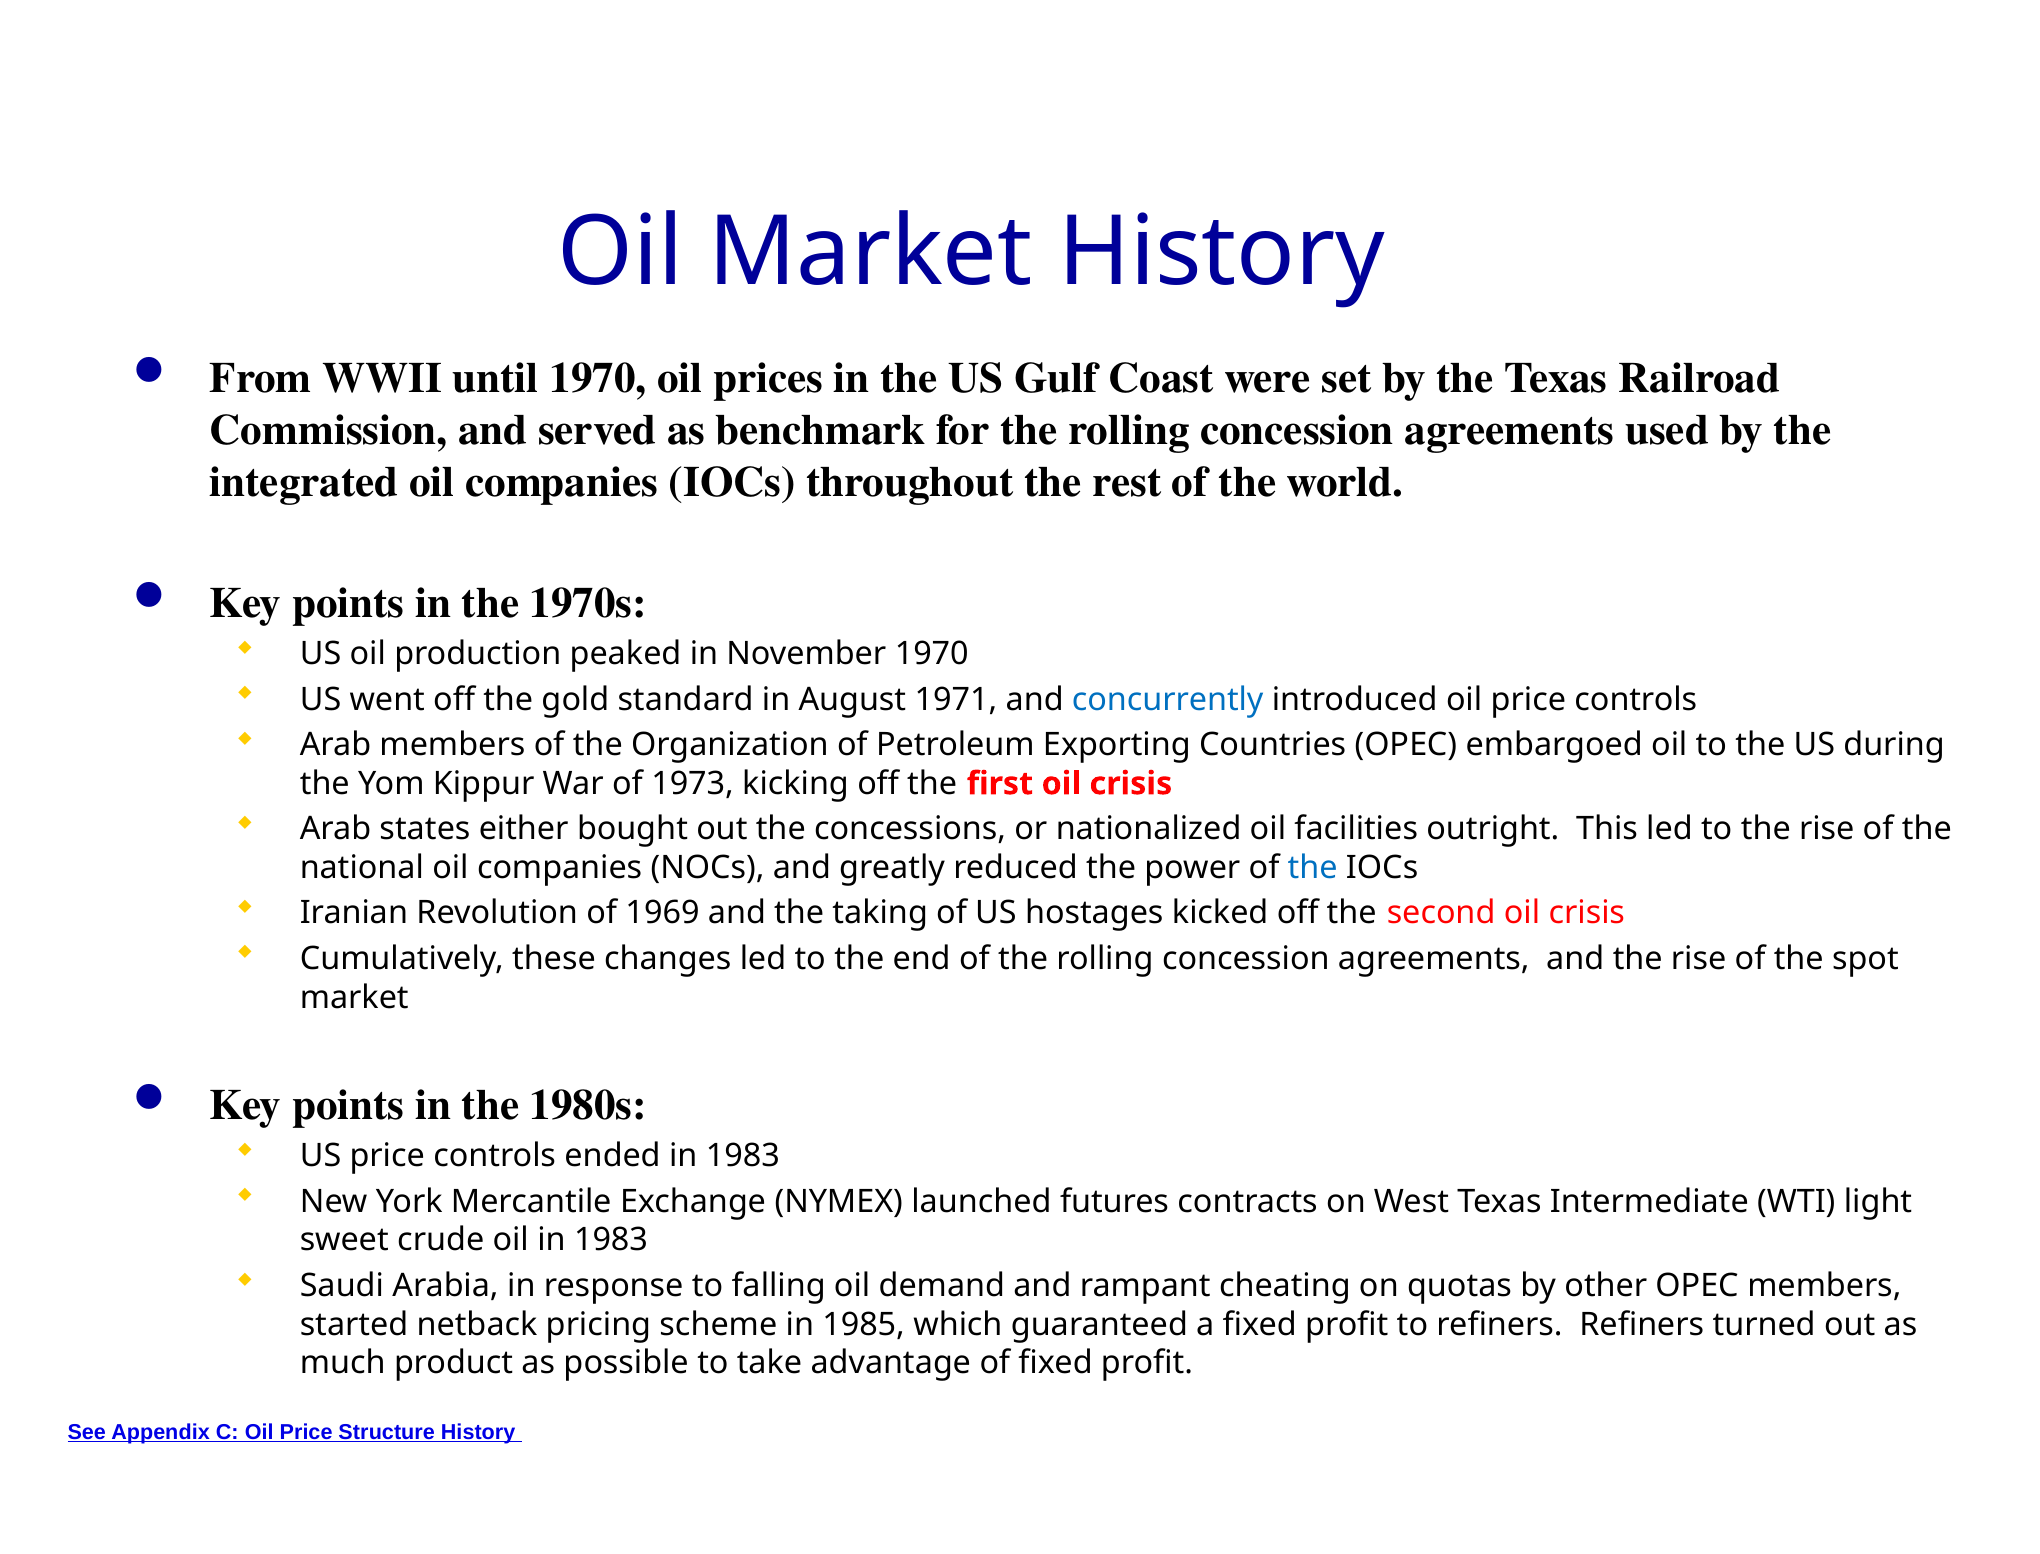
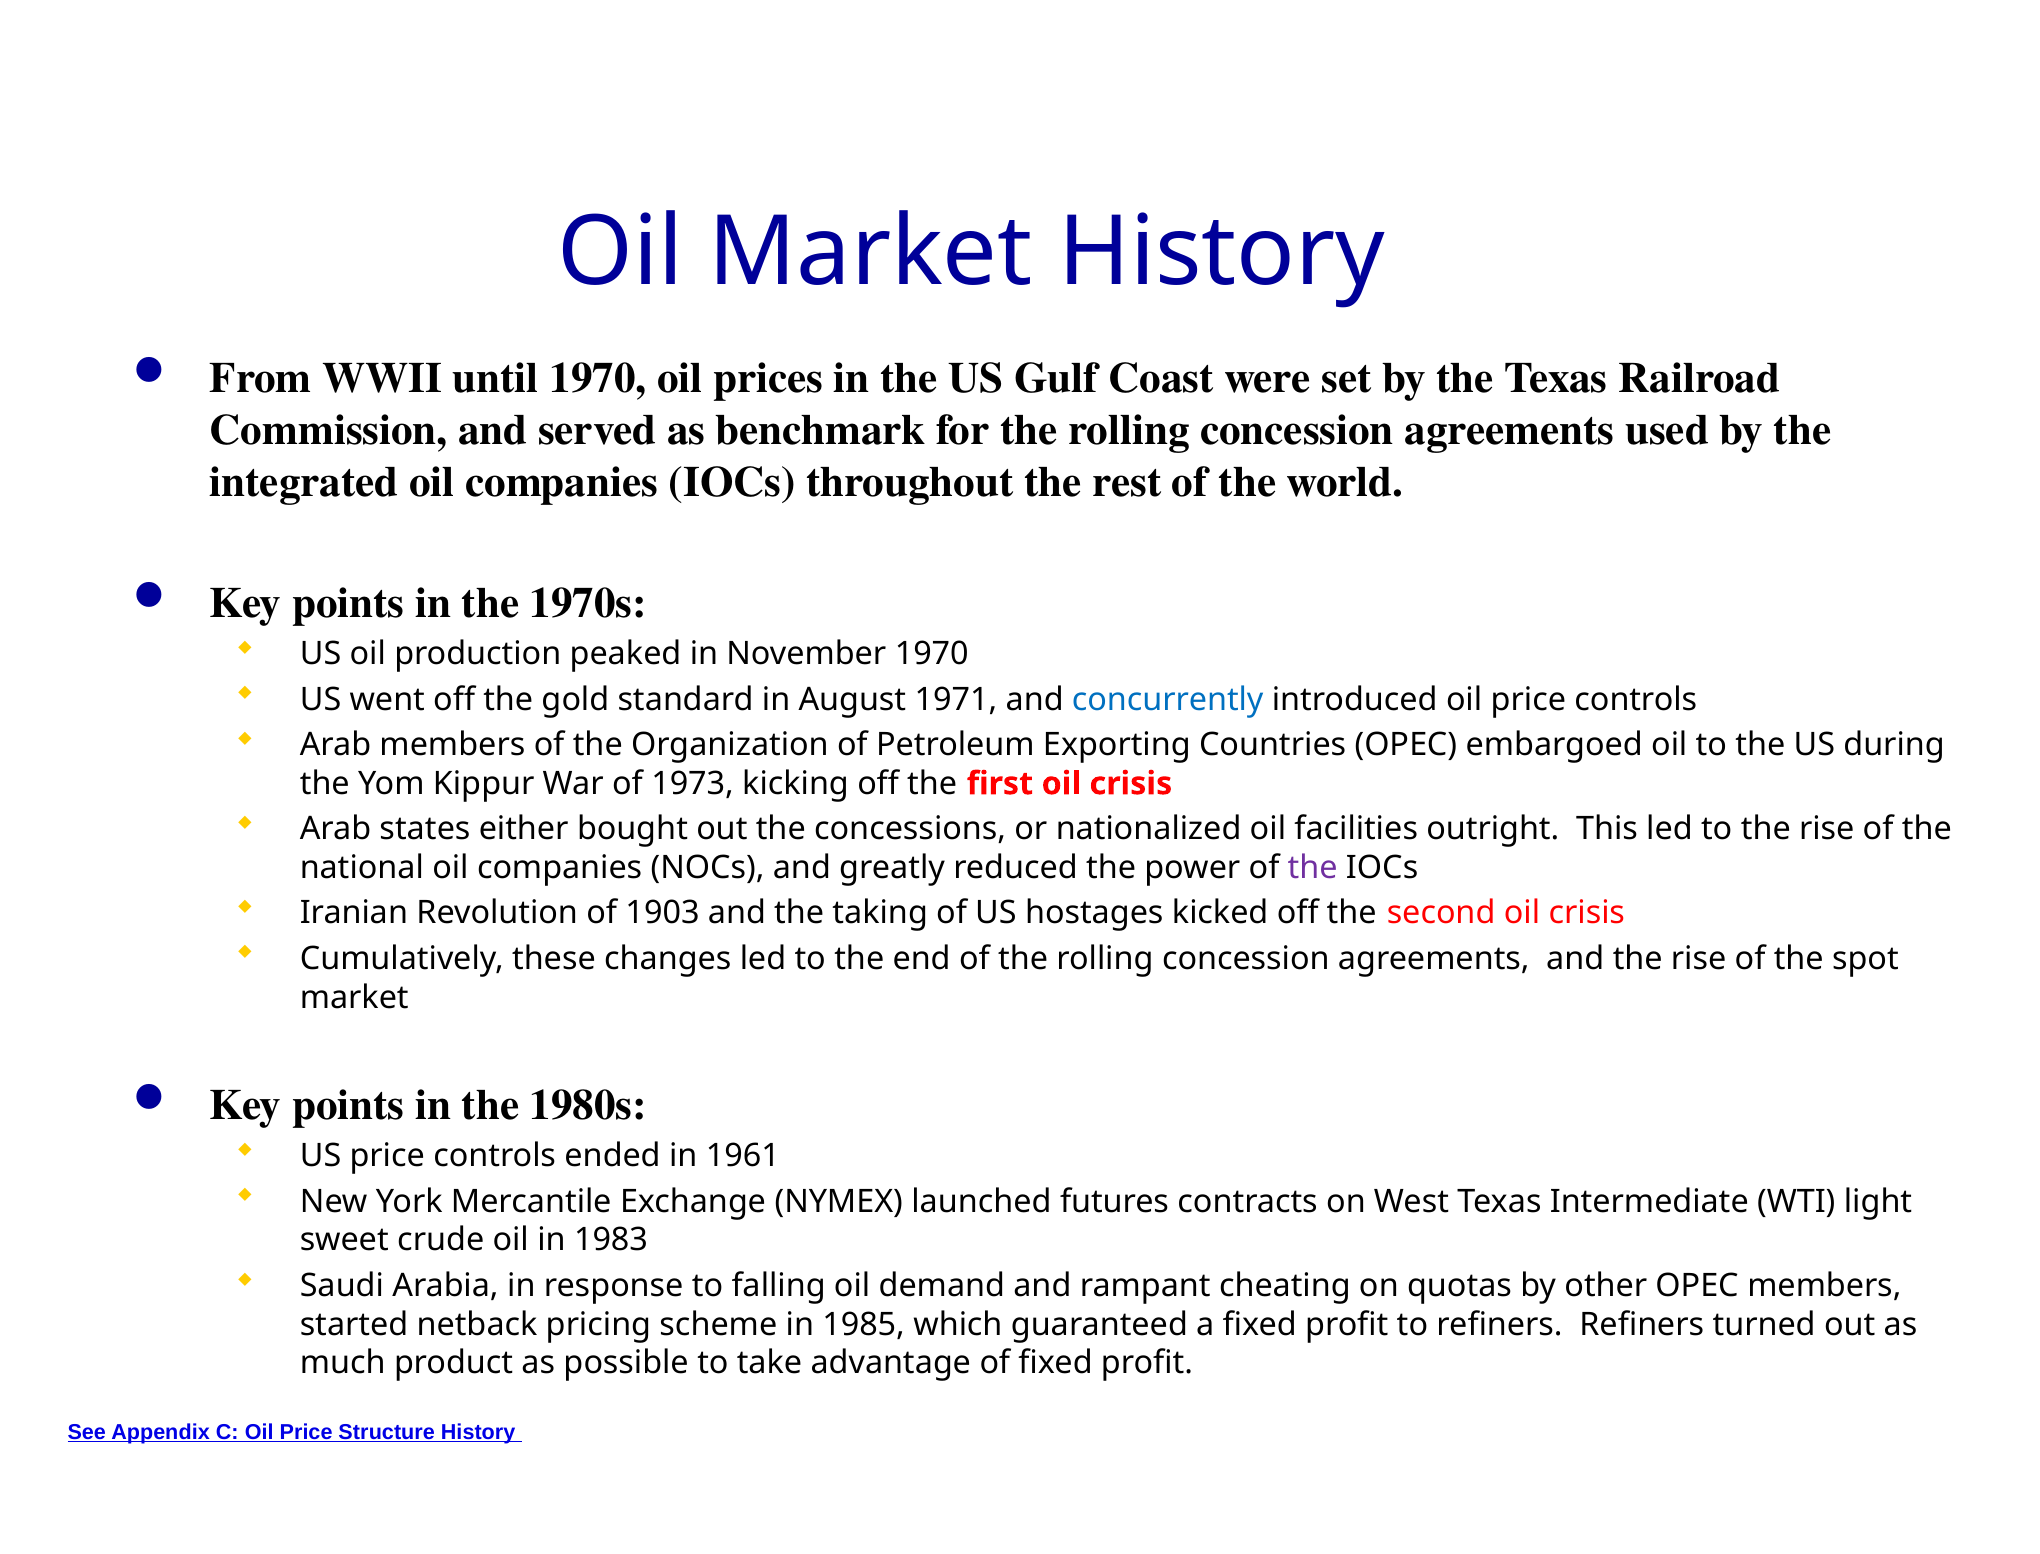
the at (1313, 868) colour: blue -> purple
1969: 1969 -> 1903
ended in 1983: 1983 -> 1961
